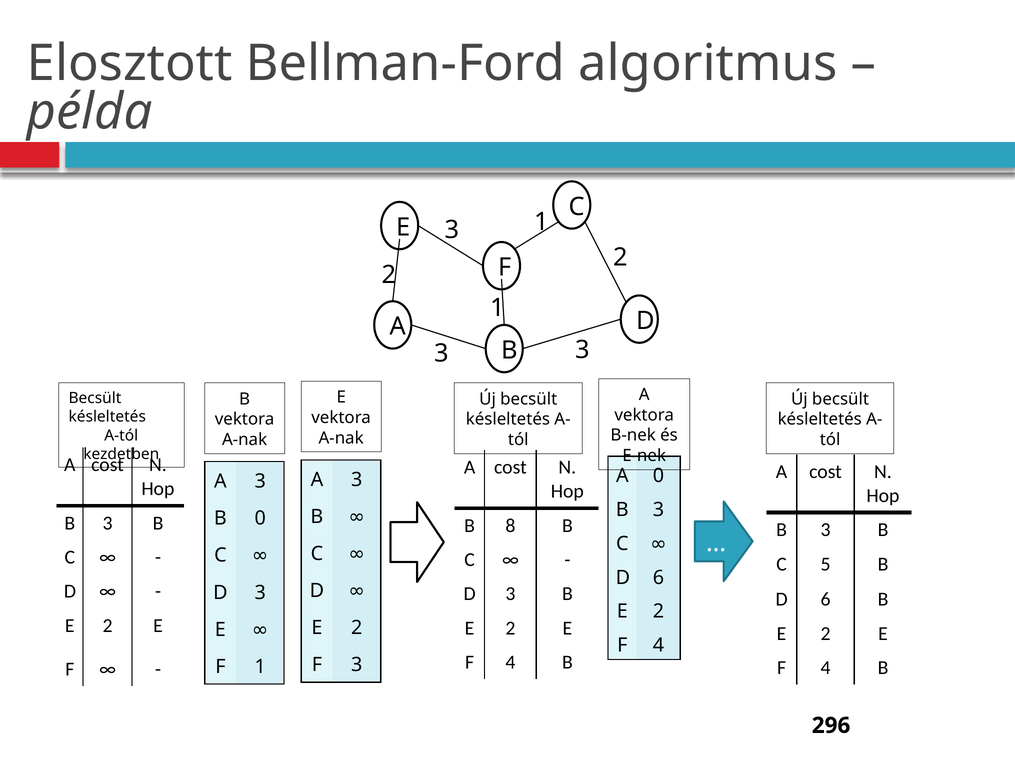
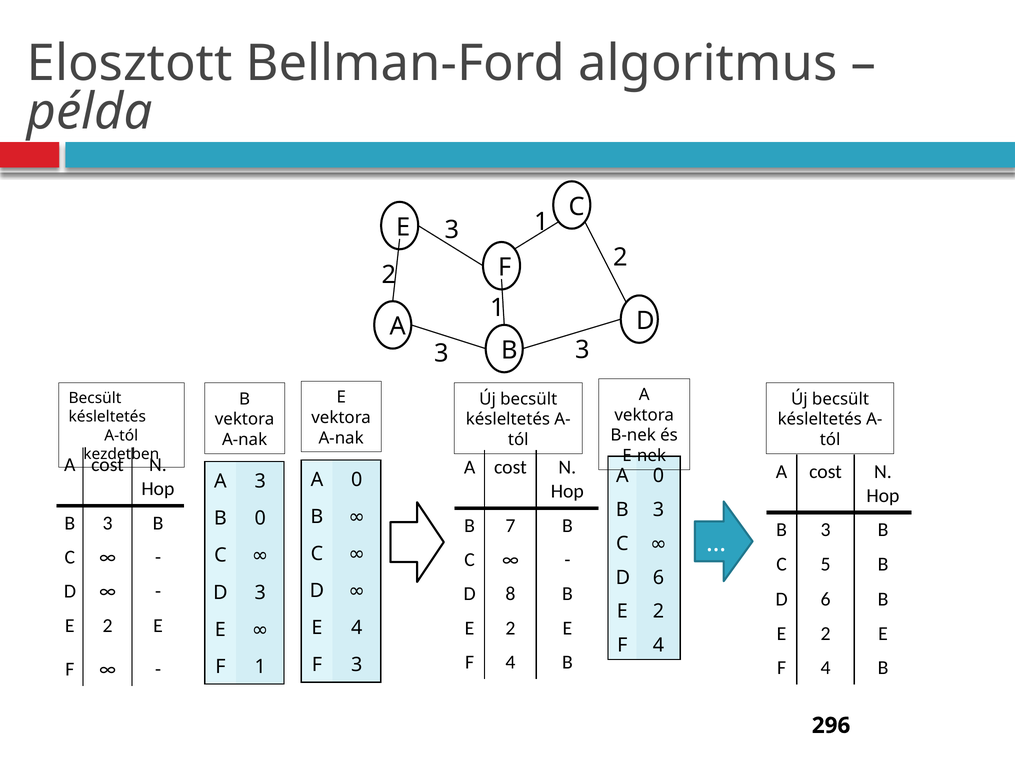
3 at (357, 480): 3 -> 0
8: 8 -> 7
3 at (510, 594): 3 -> 8
2 at (357, 628): 2 -> 4
